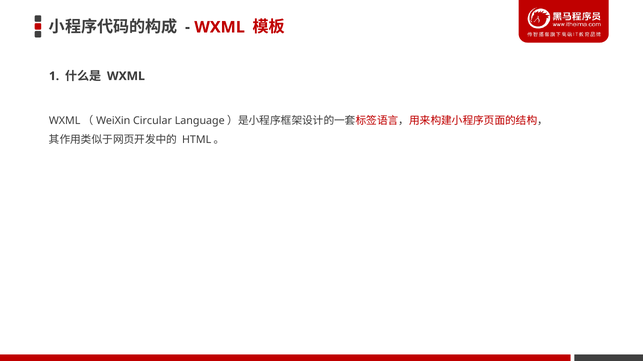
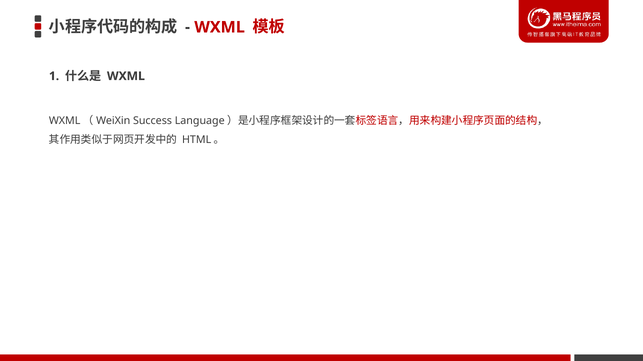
Circular: Circular -> Success
